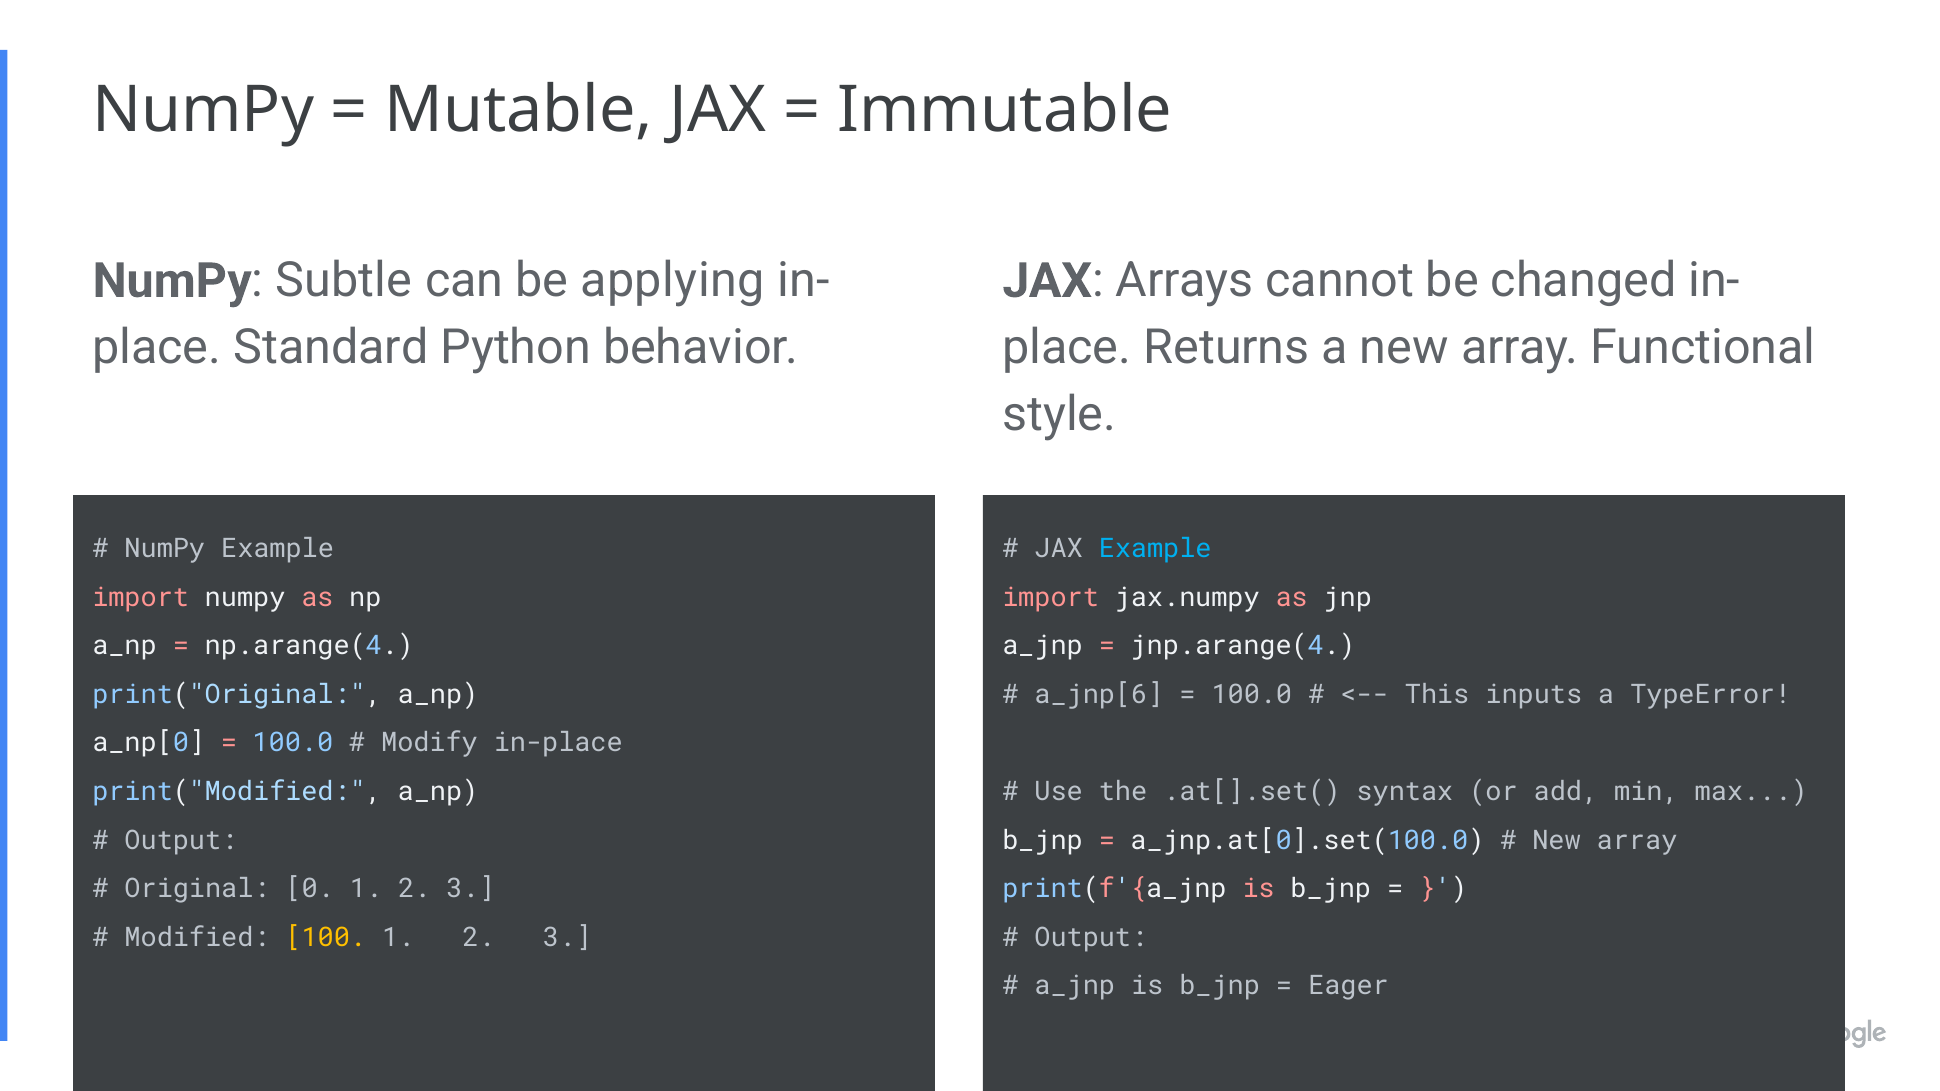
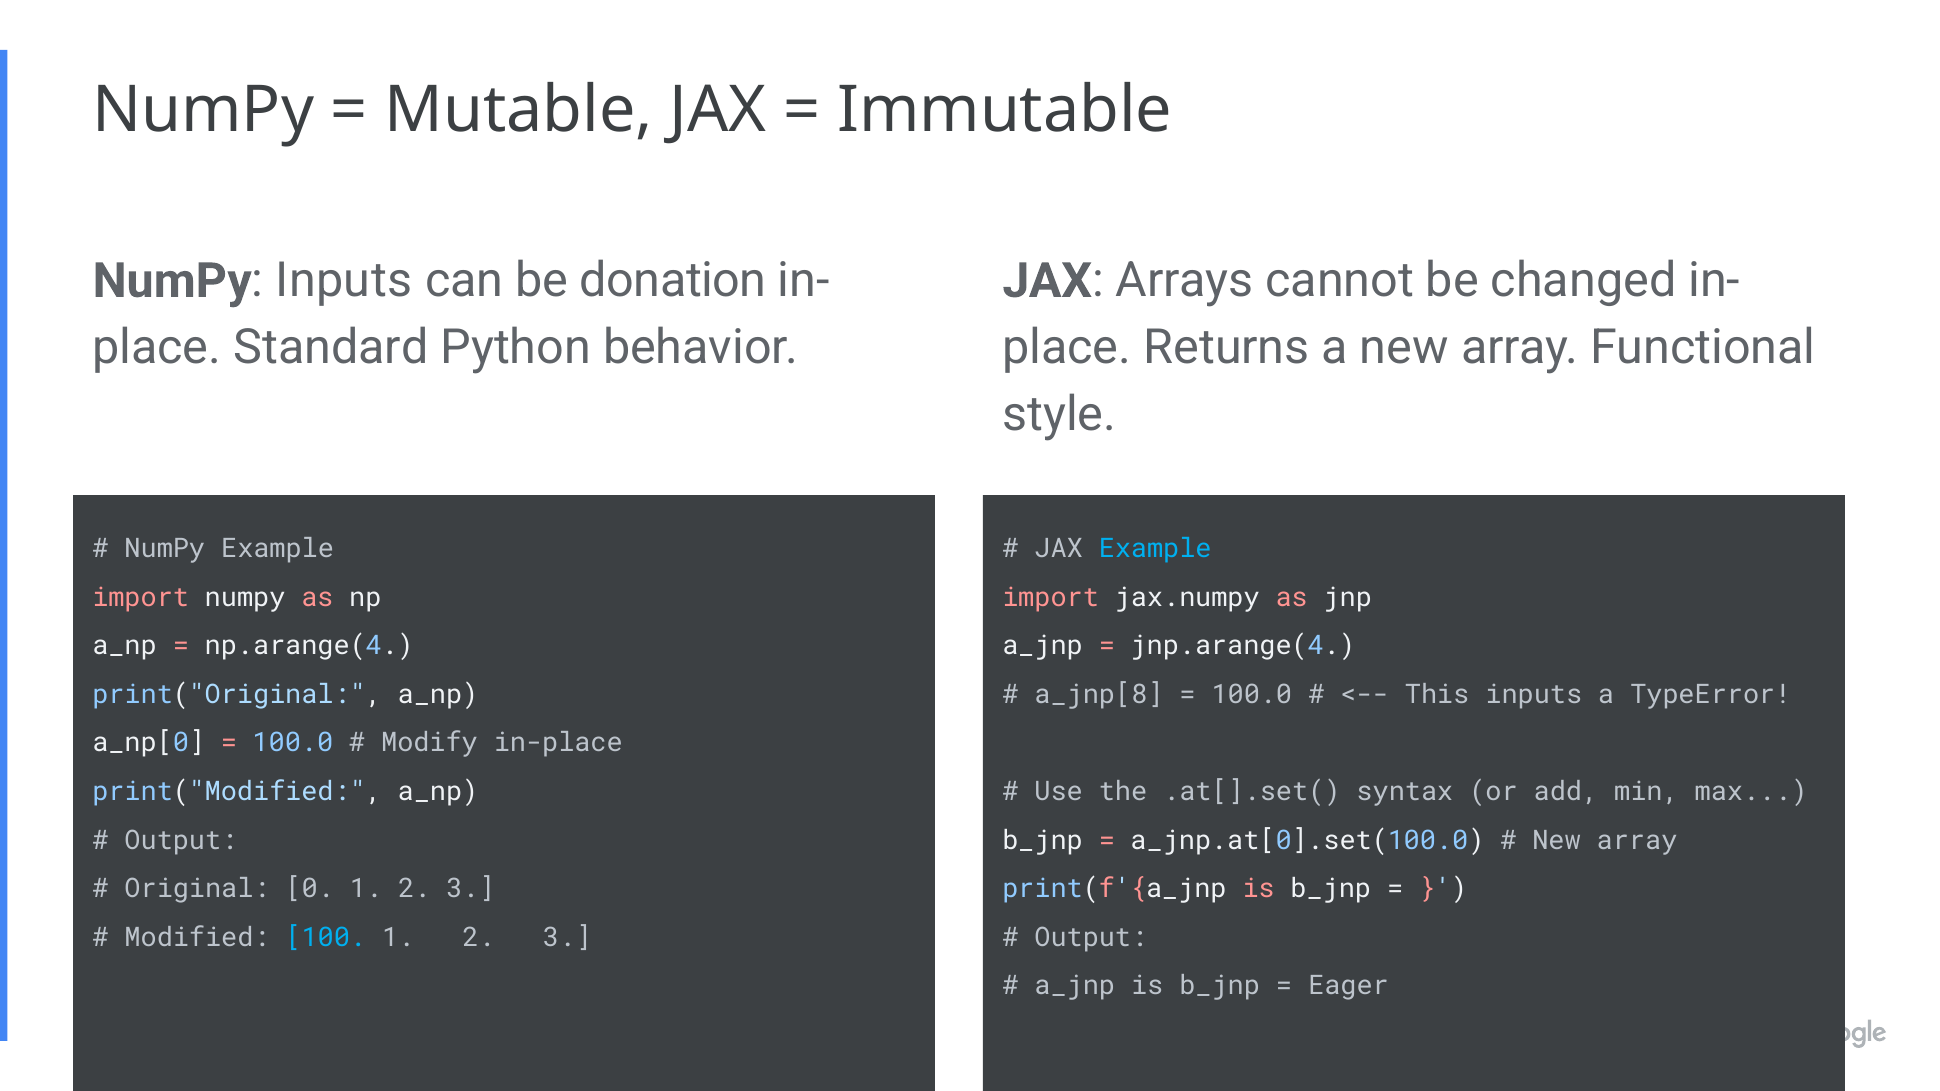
NumPy Subtle: Subtle -> Inputs
applying: applying -> donation
a_jnp[6: a_jnp[6 -> a_jnp[8
100 colour: yellow -> light blue
